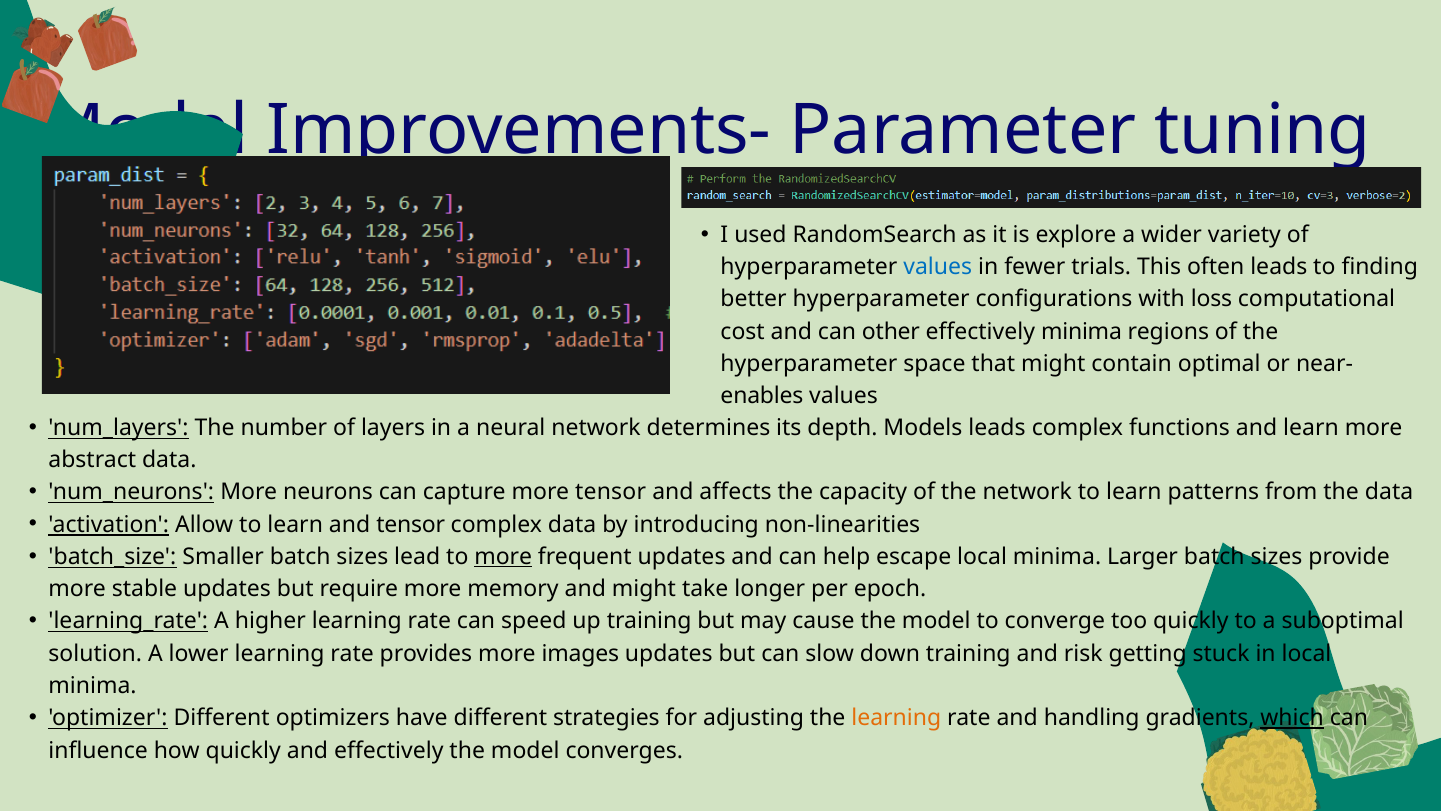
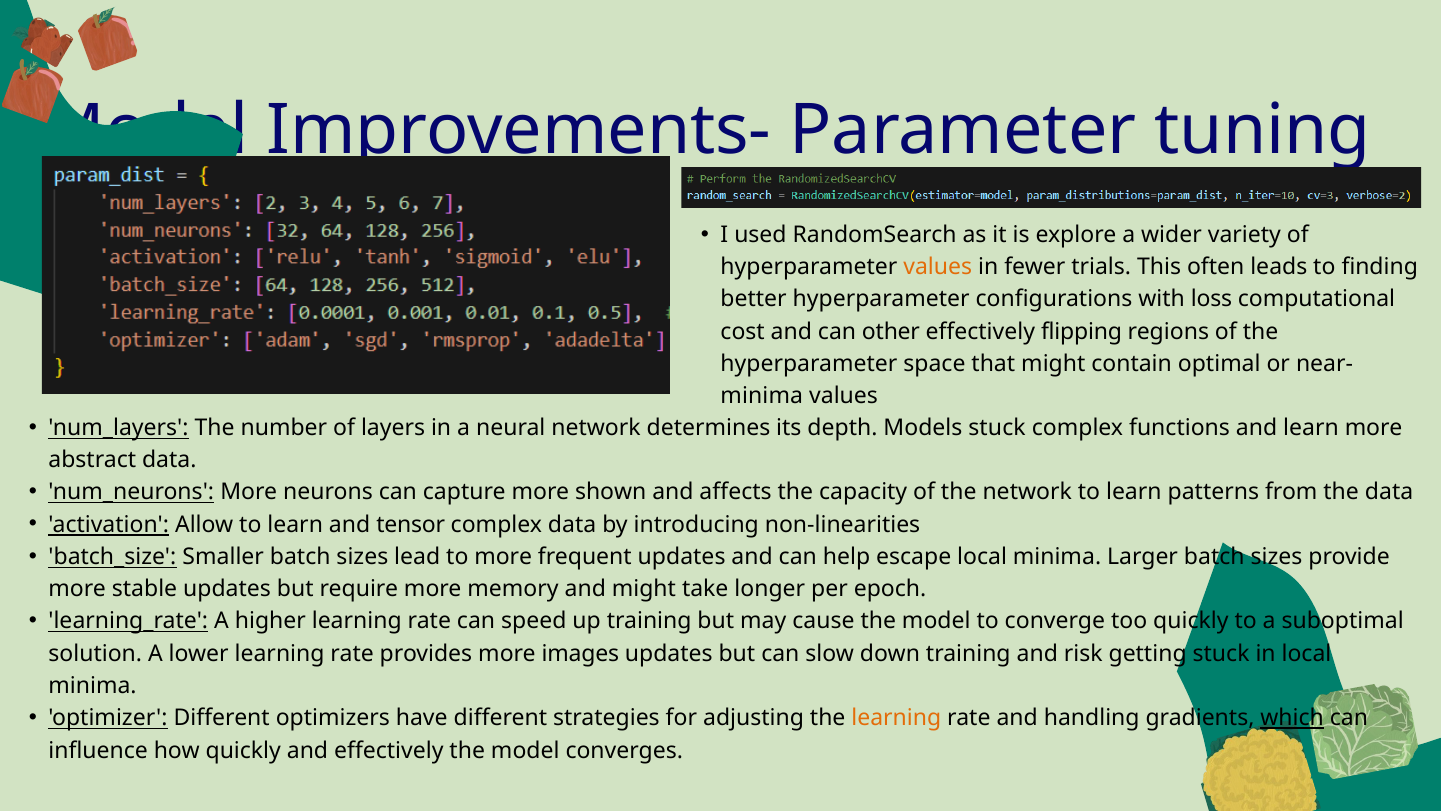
values at (938, 267) colour: blue -> orange
effectively minima: minima -> flipping
enables at (762, 396): enables -> minima
Models leads: leads -> stuck
more tensor: tensor -> shown
more at (503, 556) underline: present -> none
